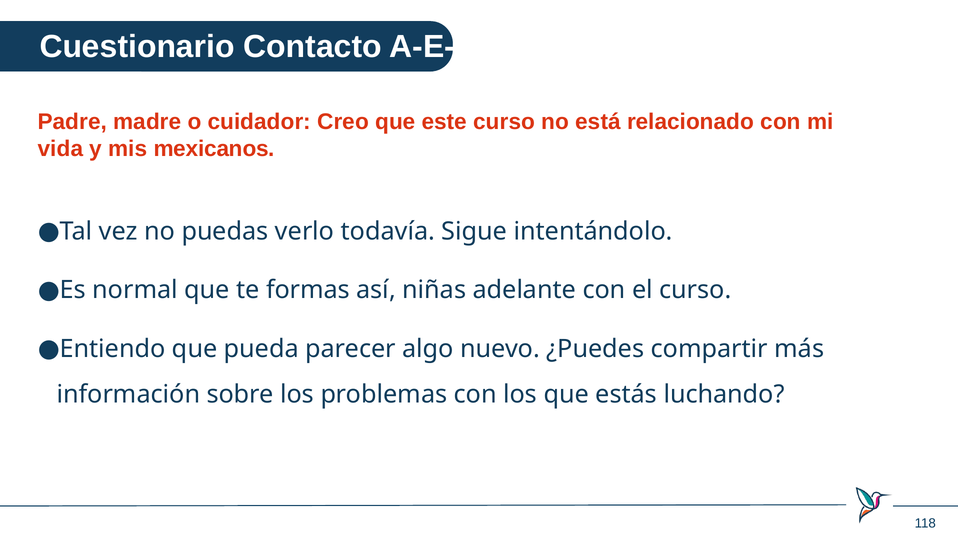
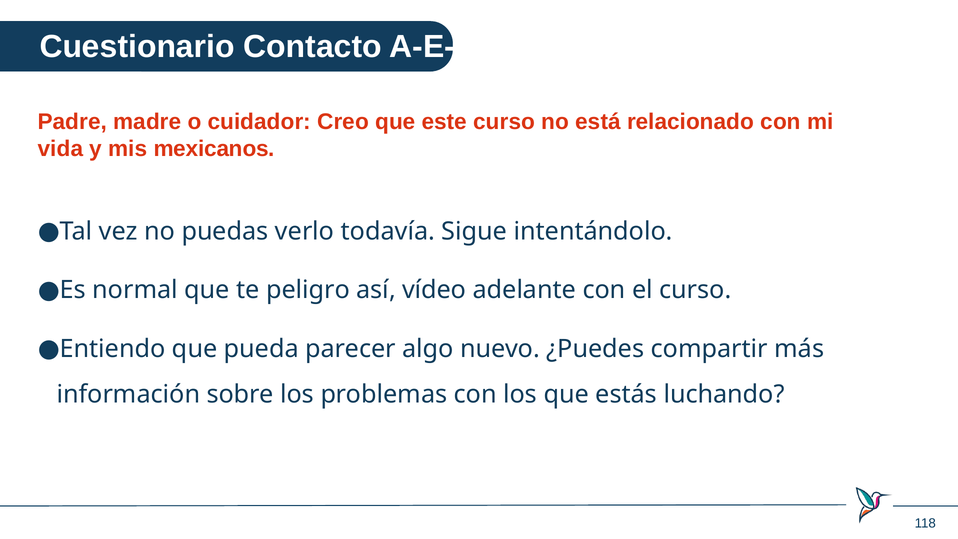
formas: formas -> peligro
niñas: niñas -> vídeo
